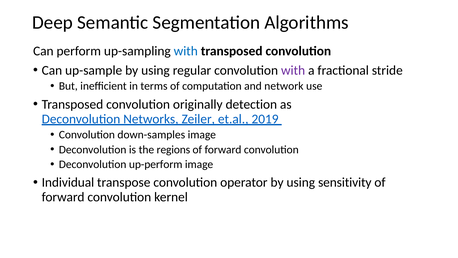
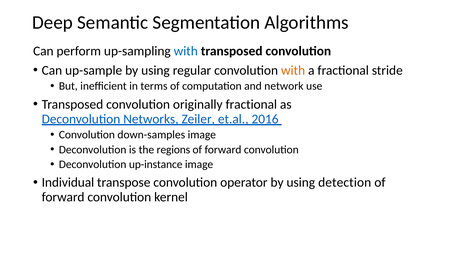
with at (293, 70) colour: purple -> orange
originally detection: detection -> fractional
2019: 2019 -> 2016
up-perform: up-perform -> up-instance
sensitivity: sensitivity -> detection
